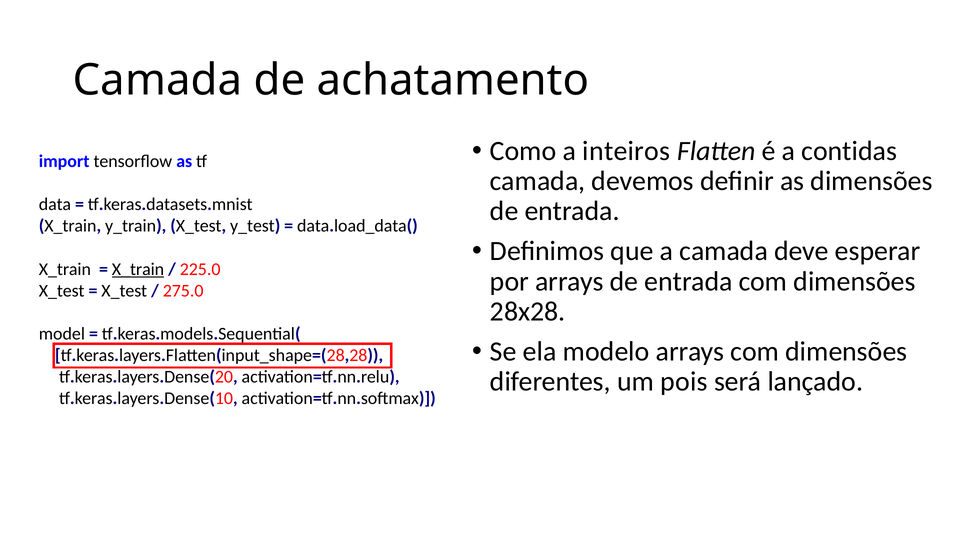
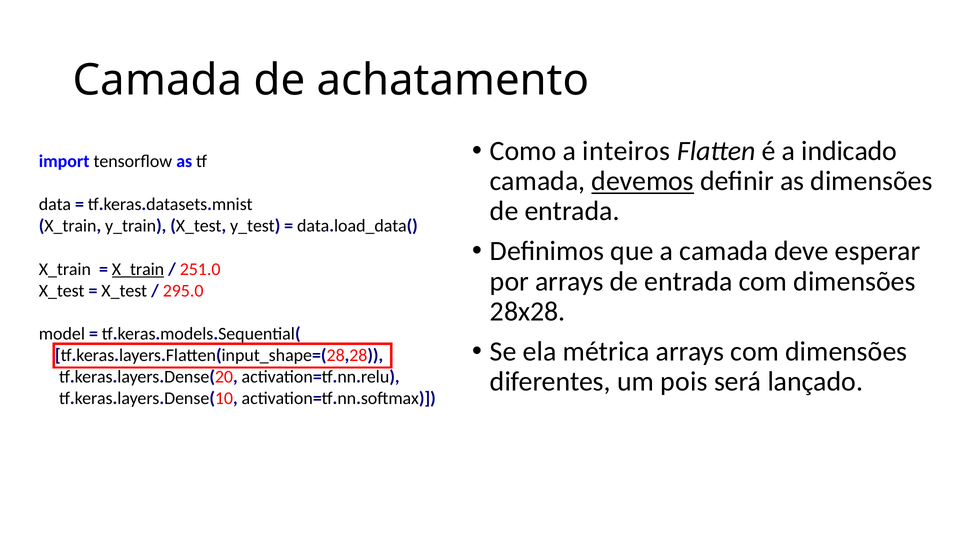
contidas: contidas -> indicado
devemos underline: none -> present
225.0: 225.0 -> 251.0
275.0: 275.0 -> 295.0
modelo: modelo -> métrica
